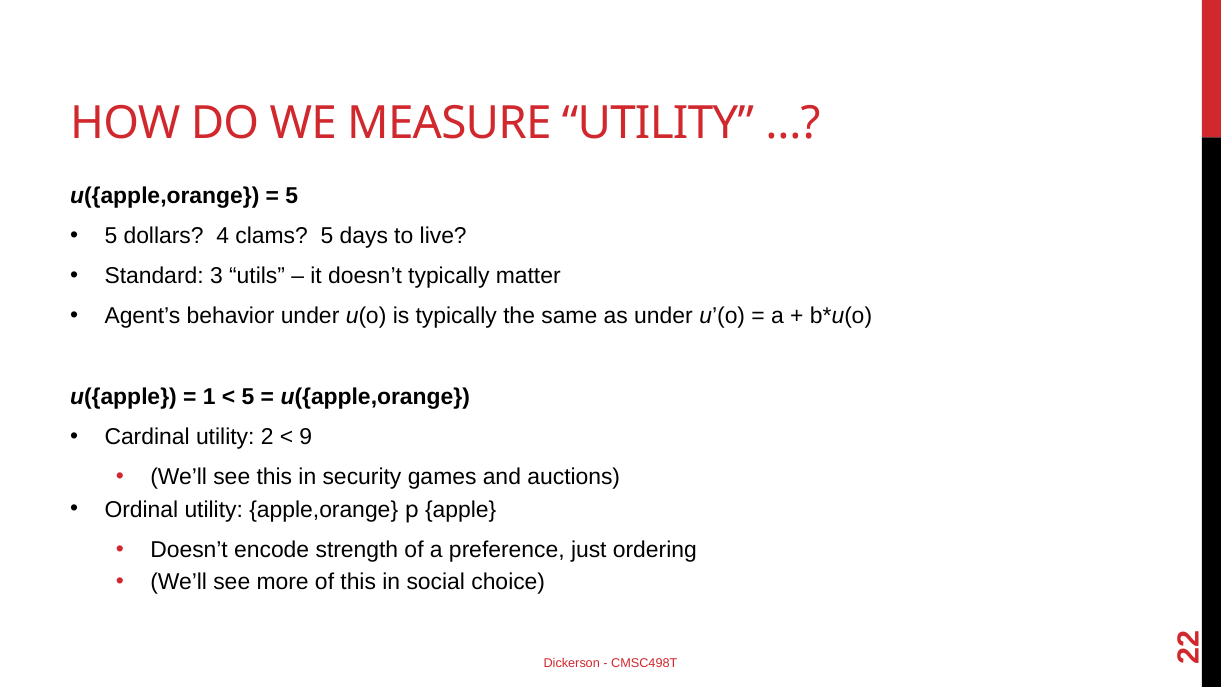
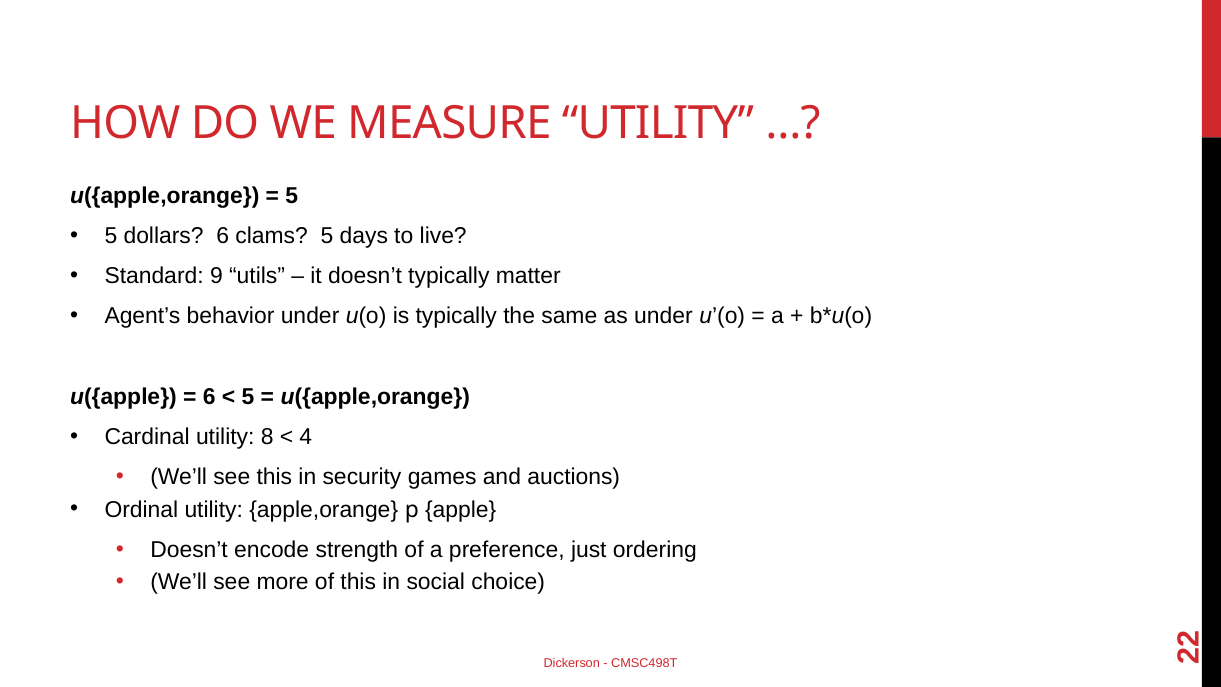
dollars 4: 4 -> 6
3: 3 -> 9
1 at (209, 396): 1 -> 6
utility 2: 2 -> 8
9: 9 -> 4
